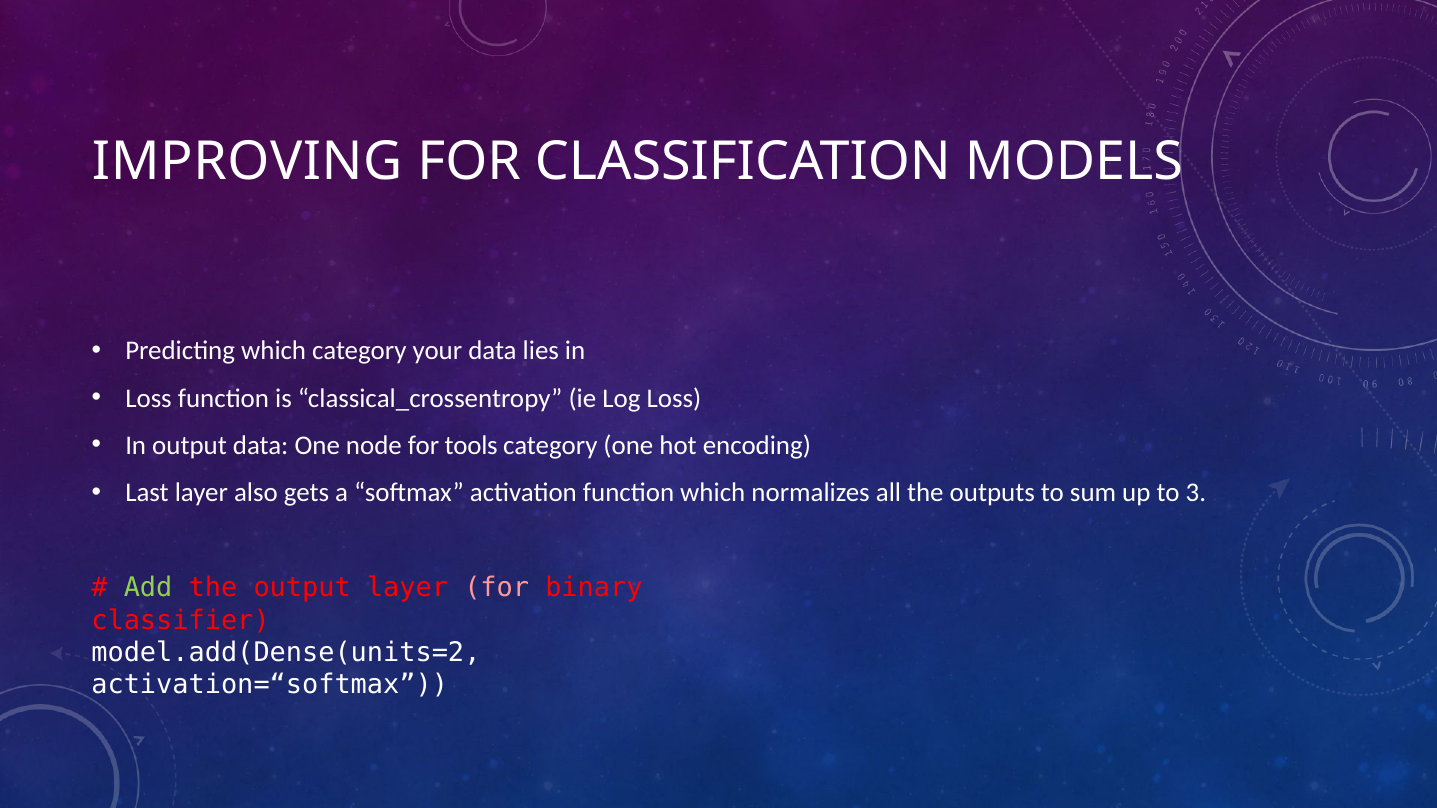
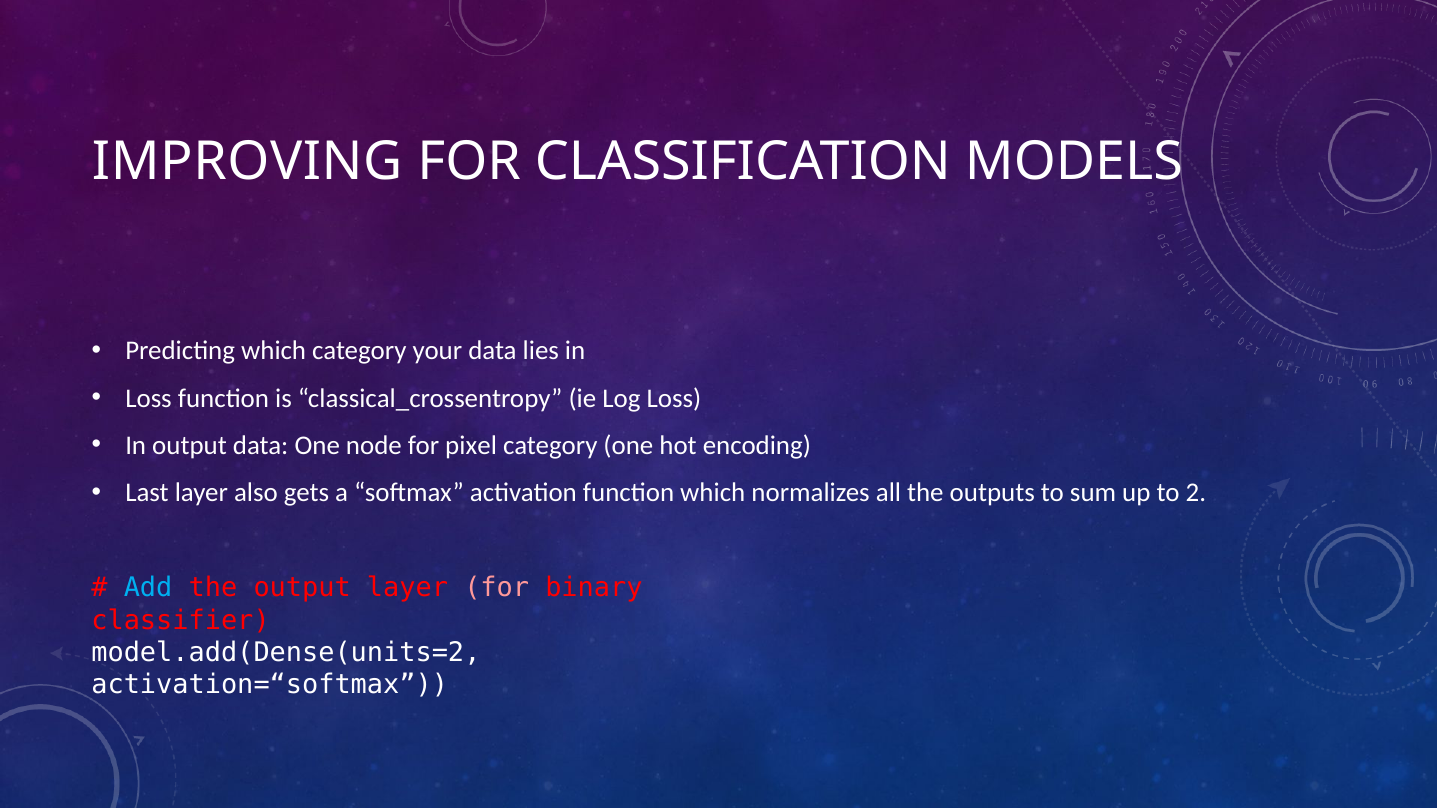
tools: tools -> pixel
3: 3 -> 2
Add colour: light green -> light blue
